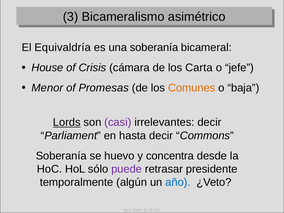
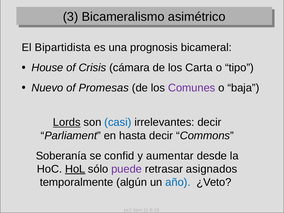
Equivaldría: Equivaldría -> Bipartidista
una soberanía: soberanía -> prognosis
jefe: jefe -> tipo
Menor: Menor -> Nuevo
Comunes colour: orange -> purple
casi colour: purple -> blue
huevo: huevo -> confid
concentra: concentra -> aumentar
HoL underline: none -> present
presidente: presidente -> asignados
